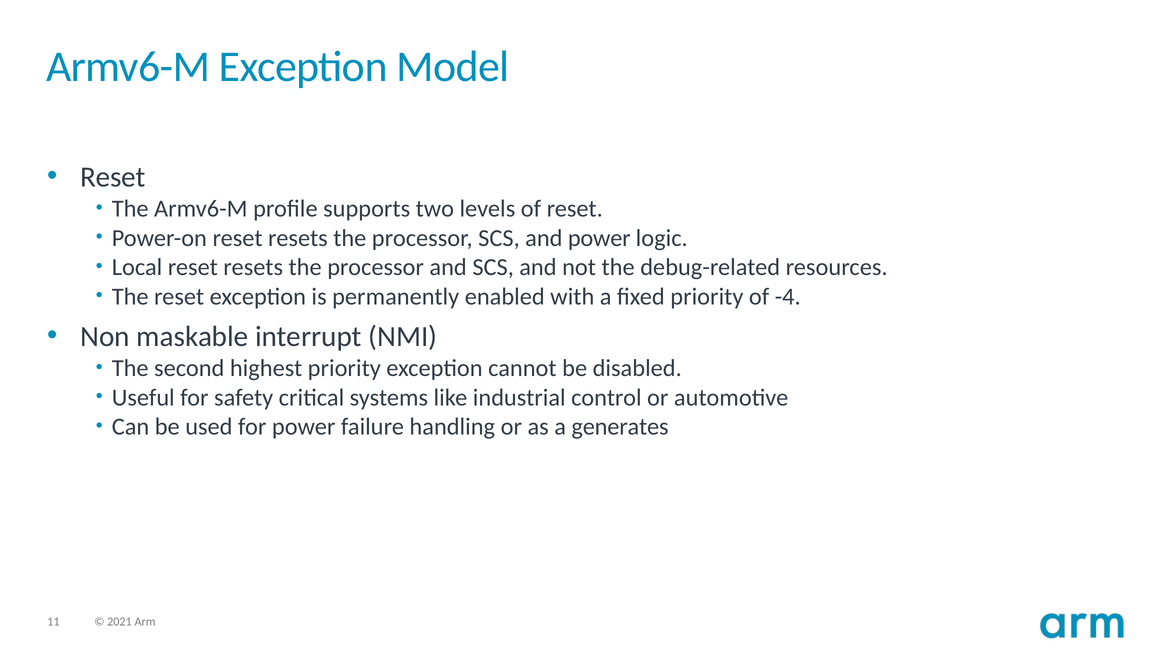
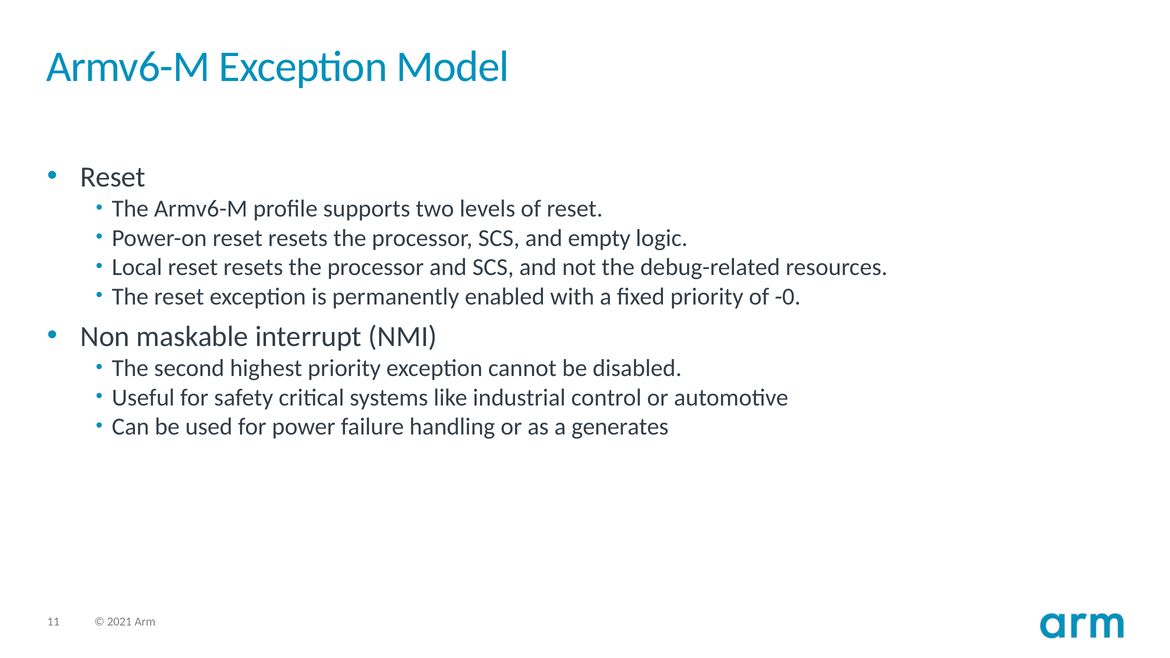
and power: power -> empty
-4: -4 -> -0
